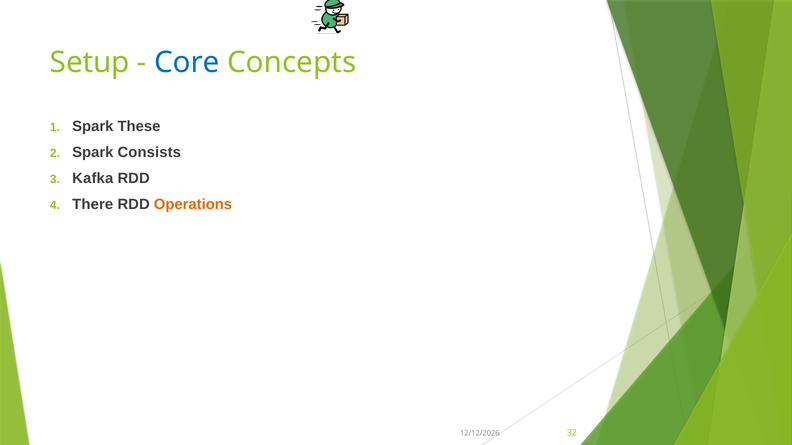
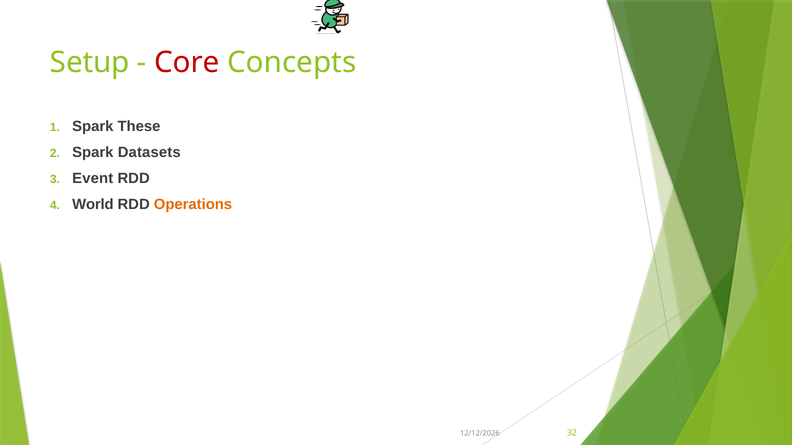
Core colour: blue -> red
Consists: Consists -> Datasets
Kafka: Kafka -> Event
There: There -> World
